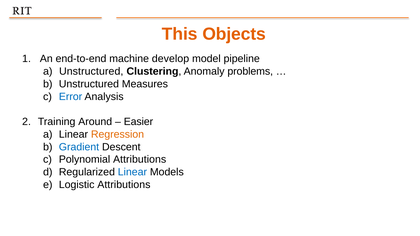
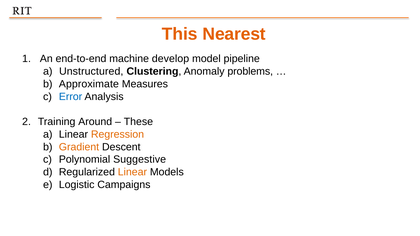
Objects: Objects -> Nearest
Unstructured at (89, 84): Unstructured -> Approximate
Easier: Easier -> These
Gradient colour: blue -> orange
Polynomial Attributions: Attributions -> Suggestive
Linear at (132, 172) colour: blue -> orange
Logistic Attributions: Attributions -> Campaigns
